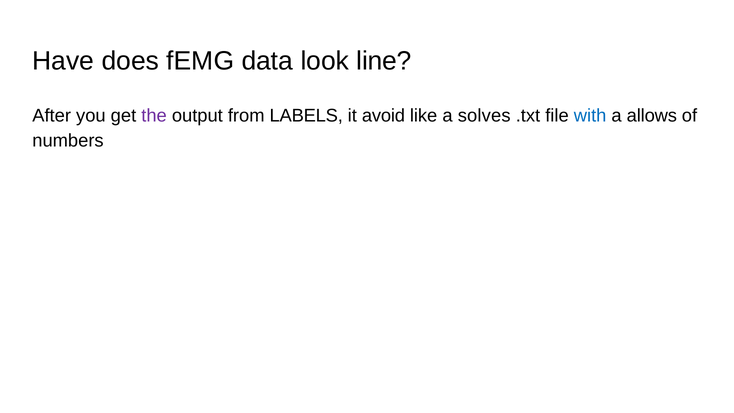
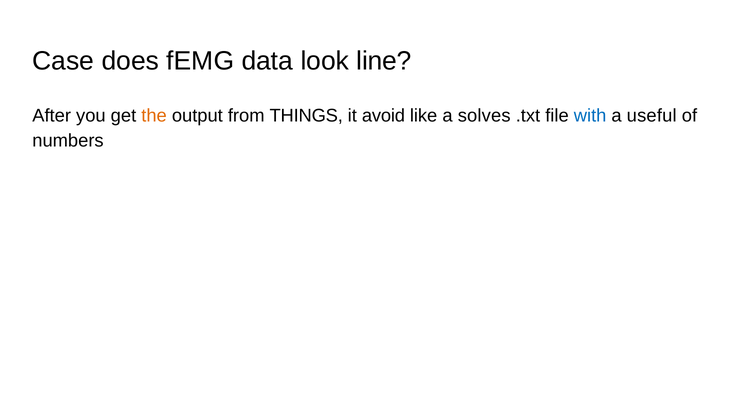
Have: Have -> Case
the colour: purple -> orange
LABELS: LABELS -> THINGS
allows: allows -> useful
